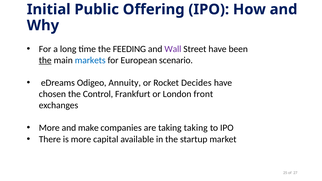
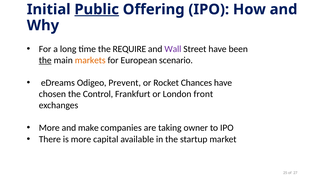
Public underline: none -> present
FEEDING: FEEDING -> REQUIRE
markets colour: blue -> orange
Annuity: Annuity -> Prevent
Decides: Decides -> Chances
taking taking: taking -> owner
